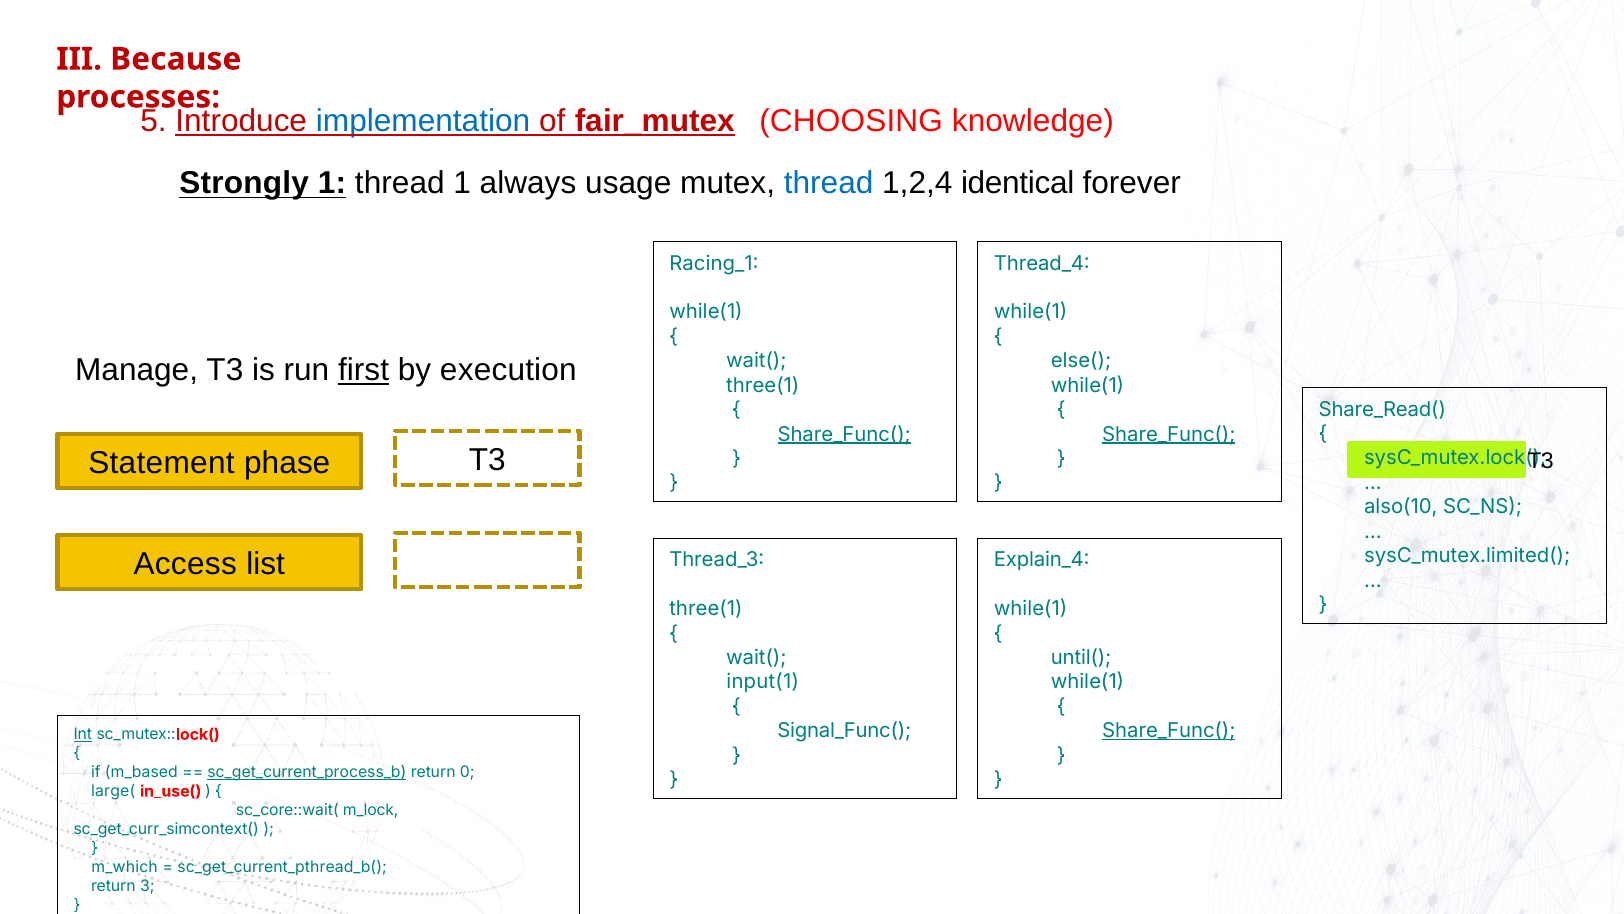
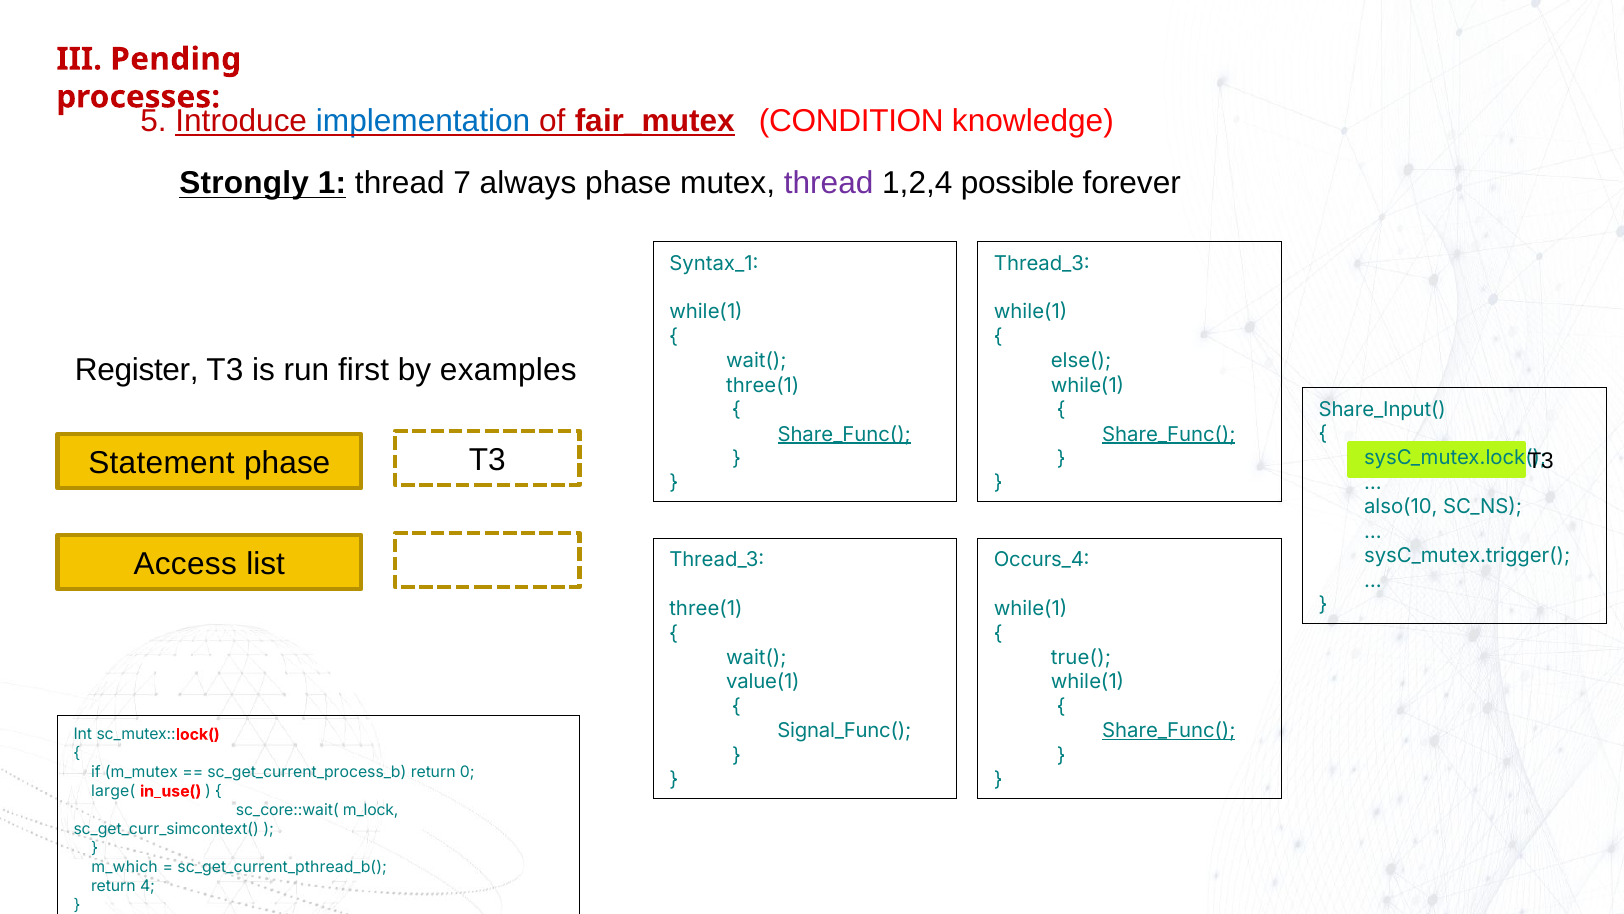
Because: Because -> Pending
CHOOSING: CHOOSING -> CONDITION
thread 1: 1 -> 7
always usage: usage -> phase
thread at (829, 183) colour: blue -> purple
identical: identical -> possible
Racing_1: Racing_1 -> Syntax_1
Thread_4 at (1042, 263): Thread_4 -> Thread_3
Manage: Manage -> Register
first underline: present -> none
execution: execution -> examples
Share_Read(: Share_Read( -> Share_Input(
sysC_mutex.limited(: sysC_mutex.limited( -> sysC_mutex.trigger(
Explain_4: Explain_4 -> Occurs_4
until(: until( -> true(
input(1: input(1 -> value(1
Int underline: present -> none
m_based: m_based -> m_mutex
sc_get_current_process_b underline: present -> none
3: 3 -> 4
